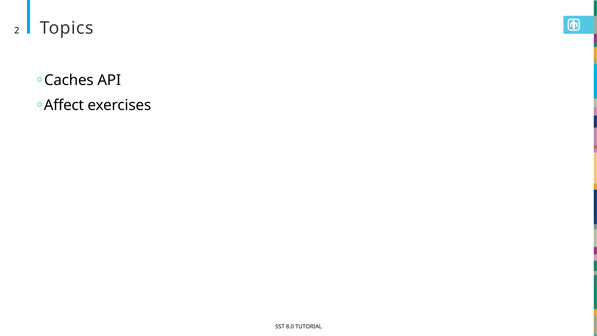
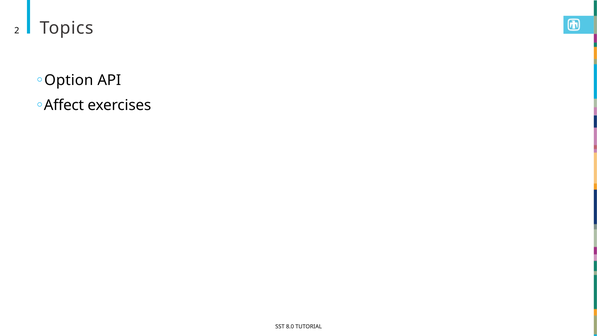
Caches: Caches -> Option
